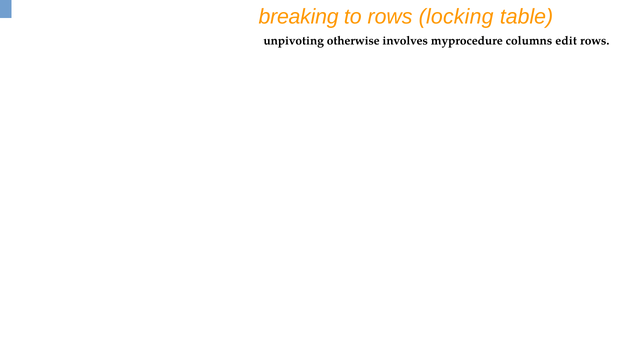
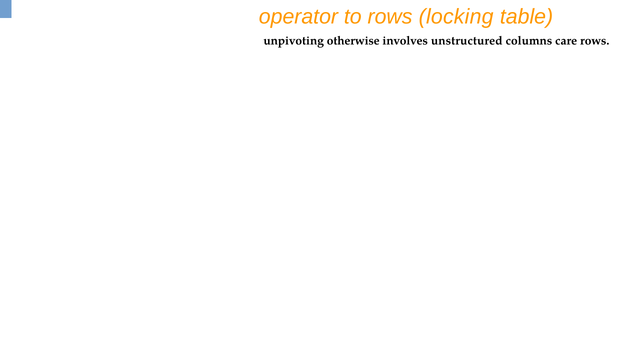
breaking: breaking -> operator
myprocedure: myprocedure -> unstructured
edit: edit -> care
